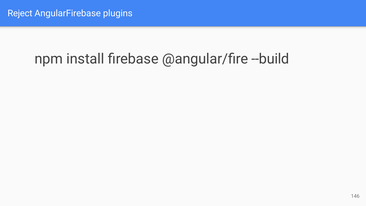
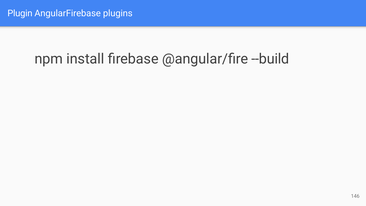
Reject: Reject -> Plugin
